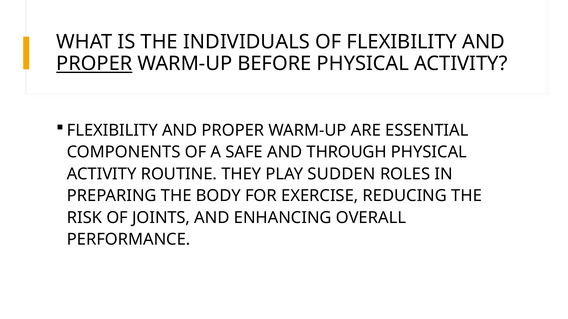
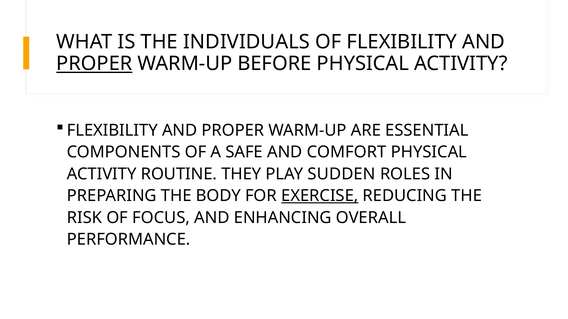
THROUGH: THROUGH -> COMFORT
EXERCISE underline: none -> present
JOINTS: JOINTS -> FOCUS
